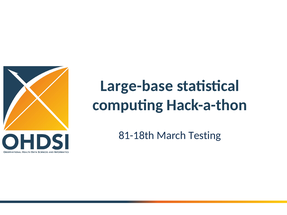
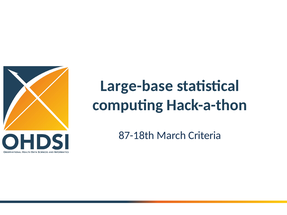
81-18th: 81-18th -> 87-18th
Testing: Testing -> Criteria
